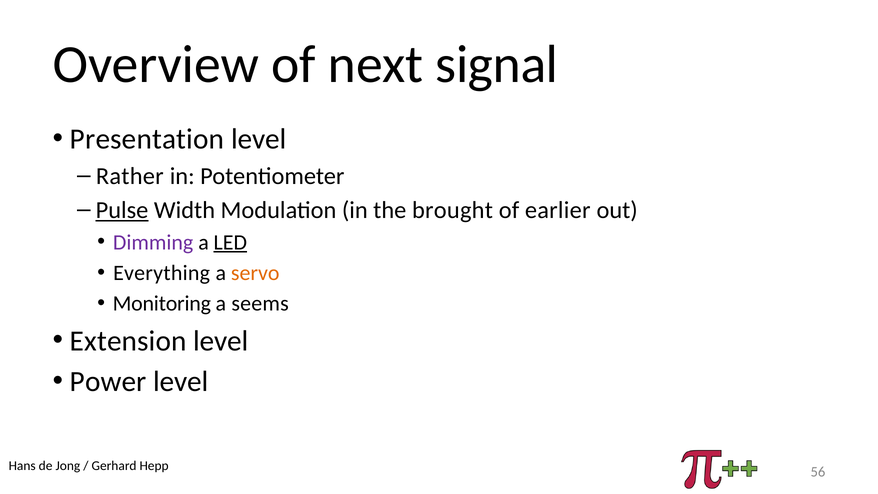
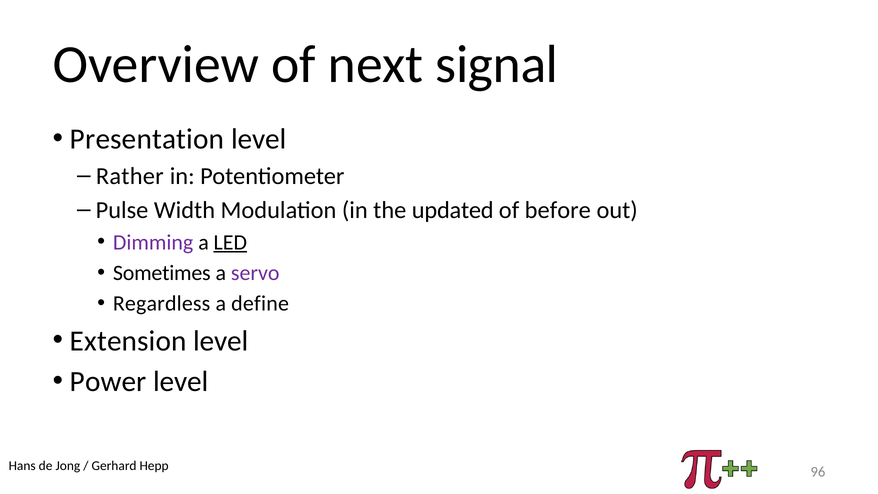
Pulse underline: present -> none
brought: brought -> updated
earlier: earlier -> before
Everything: Everything -> Sometimes
servo colour: orange -> purple
Monitoring: Monitoring -> Regardless
seems: seems -> define
56: 56 -> 96
